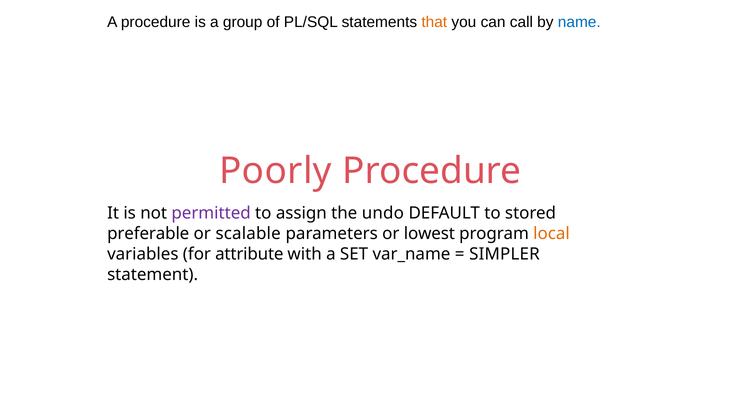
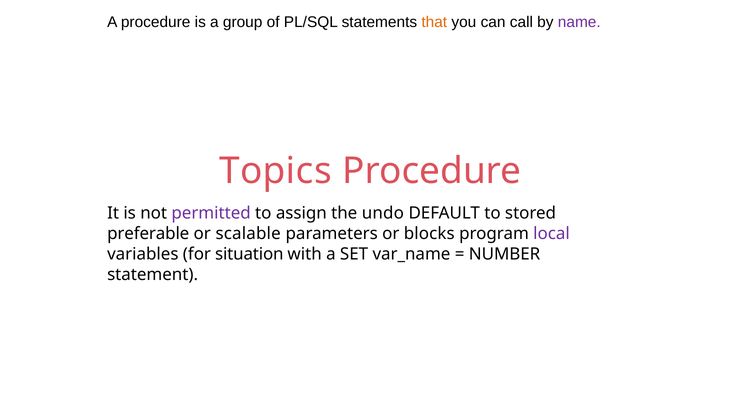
name colour: blue -> purple
Poorly: Poorly -> Topics
lowest: lowest -> blocks
local colour: orange -> purple
attribute: attribute -> situation
SIMPLER: SIMPLER -> NUMBER
